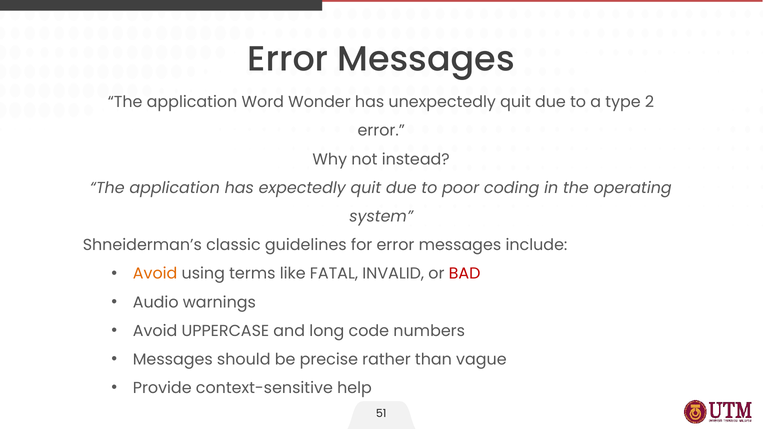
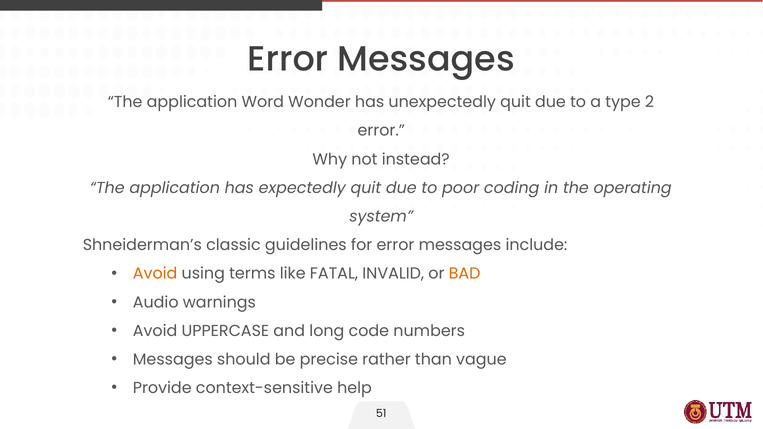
BAD colour: red -> orange
